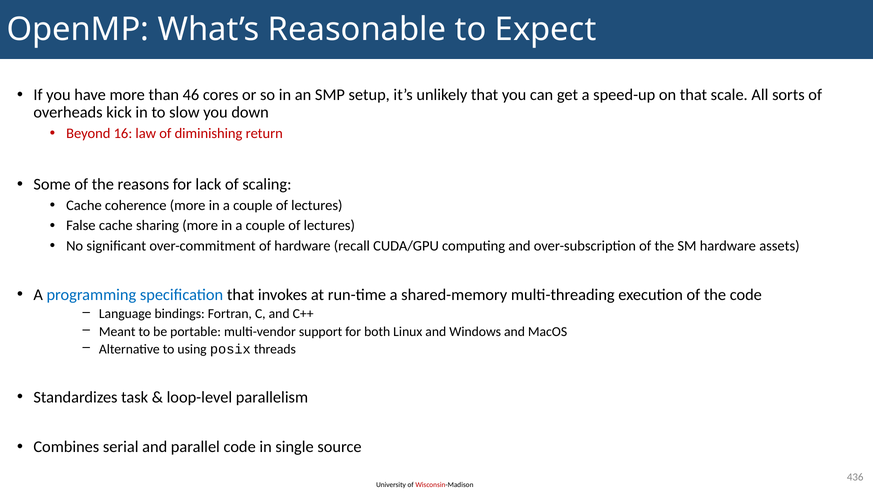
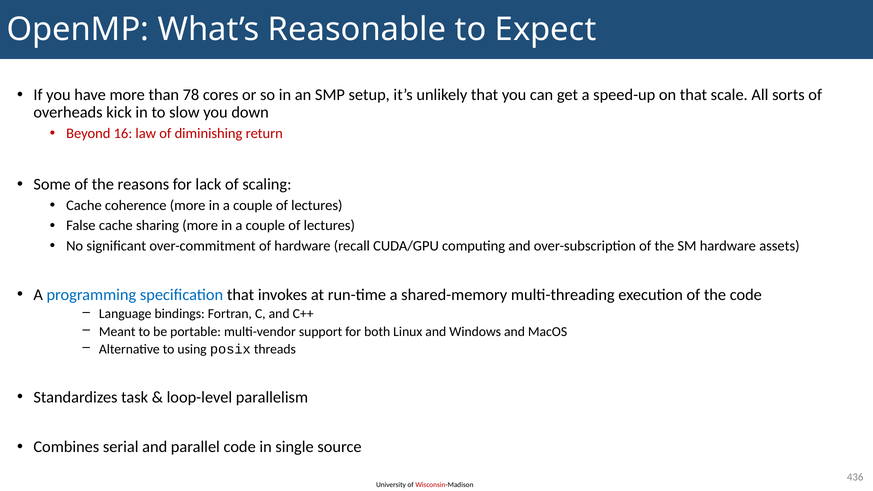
46: 46 -> 78
